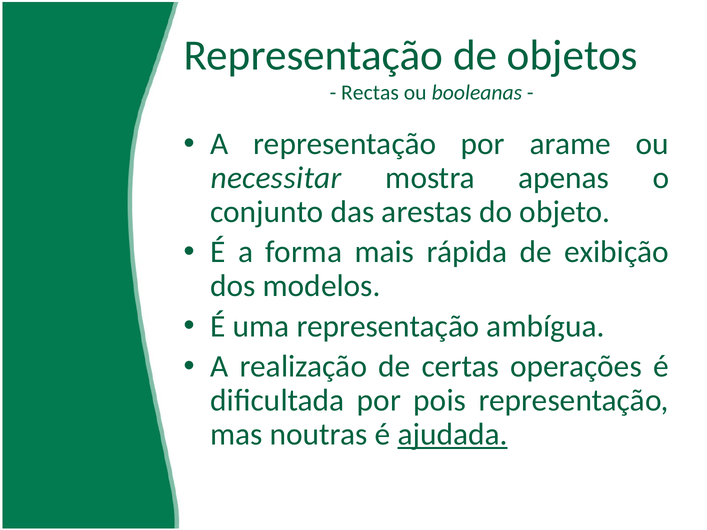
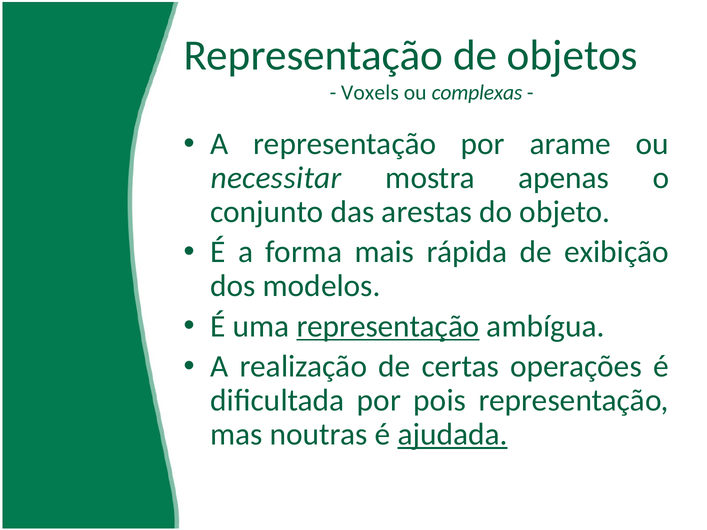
Rectas: Rectas -> Voxels
booleanas: booleanas -> complexas
representação at (388, 326) underline: none -> present
